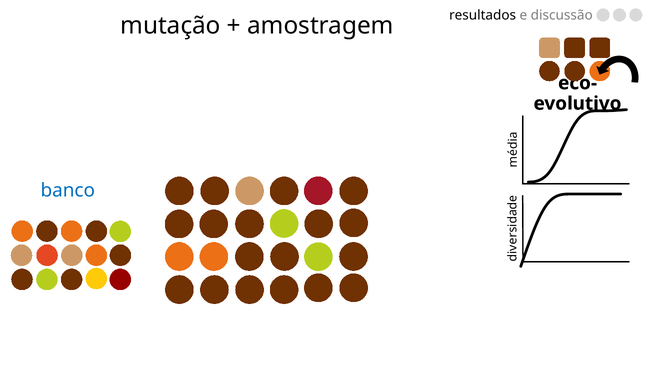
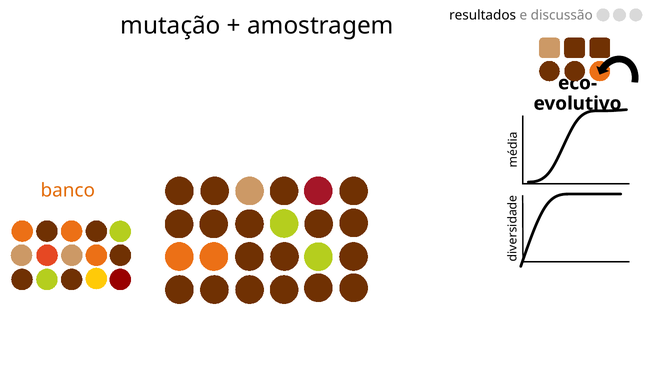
banco colour: blue -> orange
